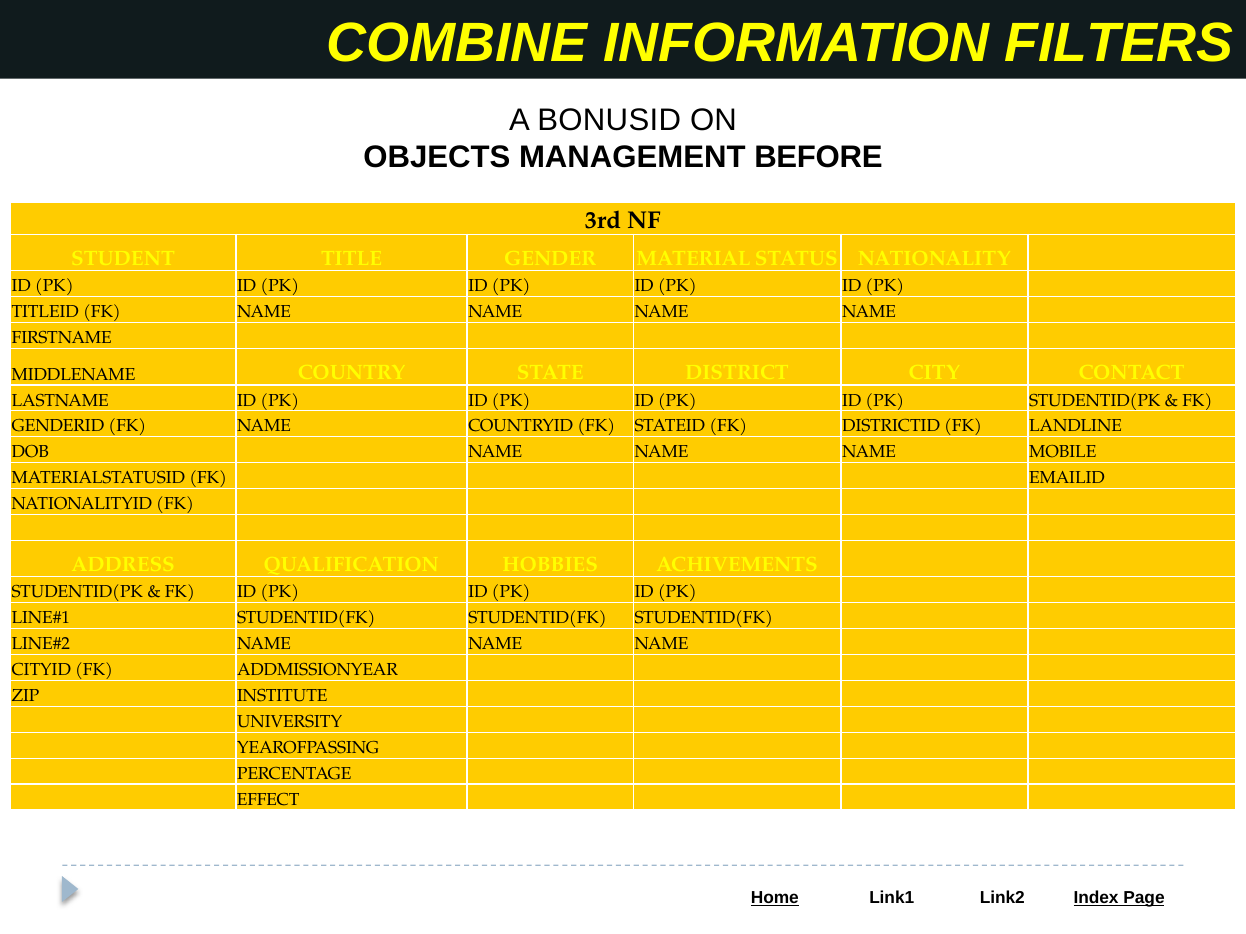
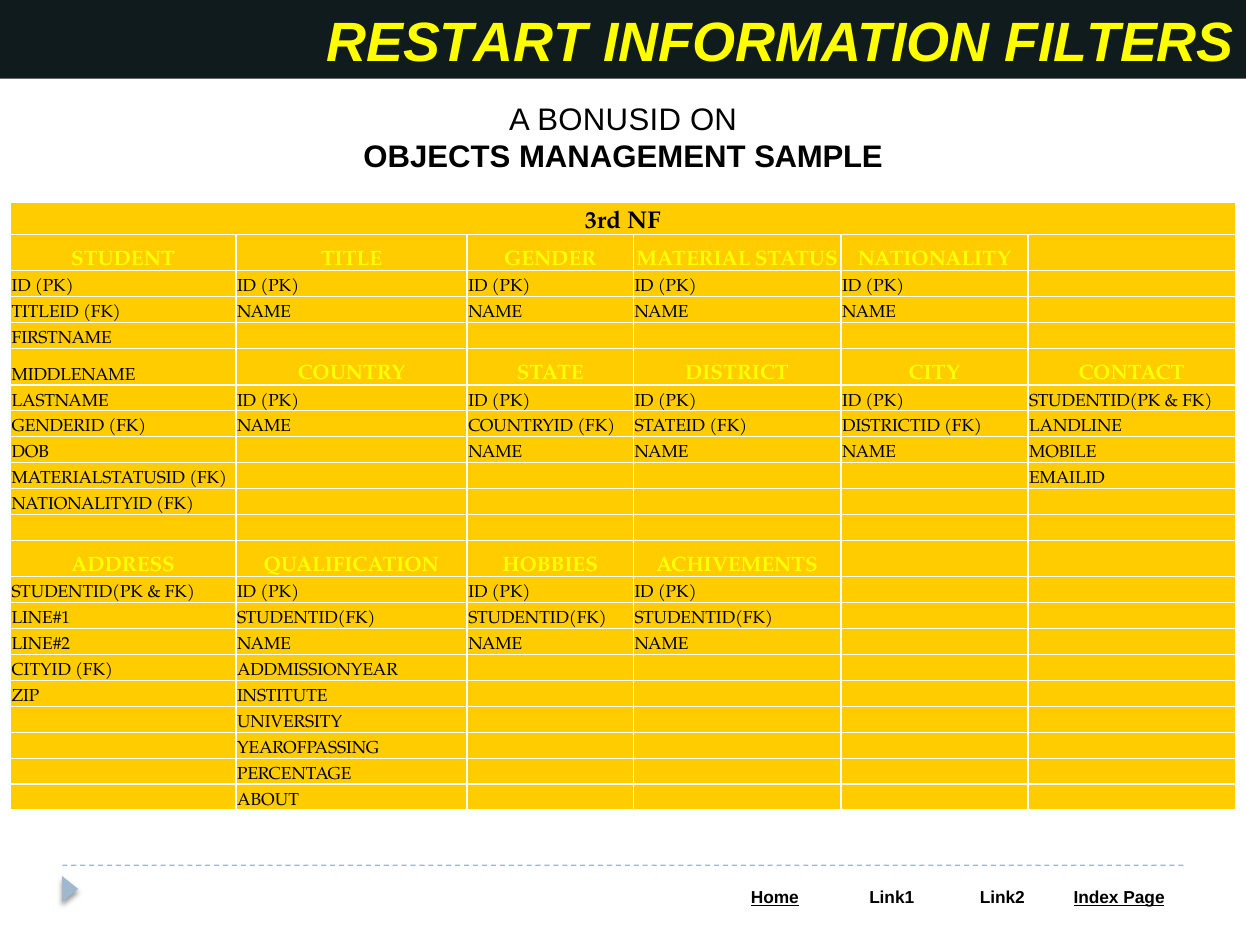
COMBINE: COMBINE -> RESTART
BEFORE: BEFORE -> SAMPLE
EFFECT: EFFECT -> ABOUT
